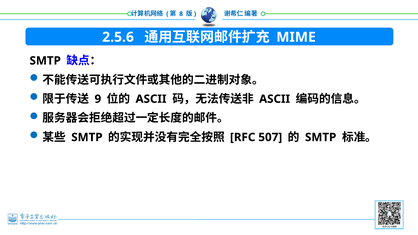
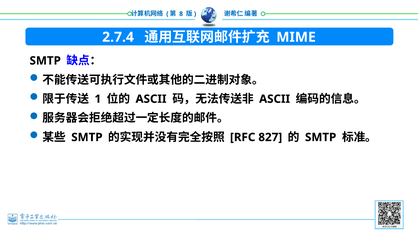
2.5.6: 2.5.6 -> 2.7.4
9: 9 -> 1
507: 507 -> 827
